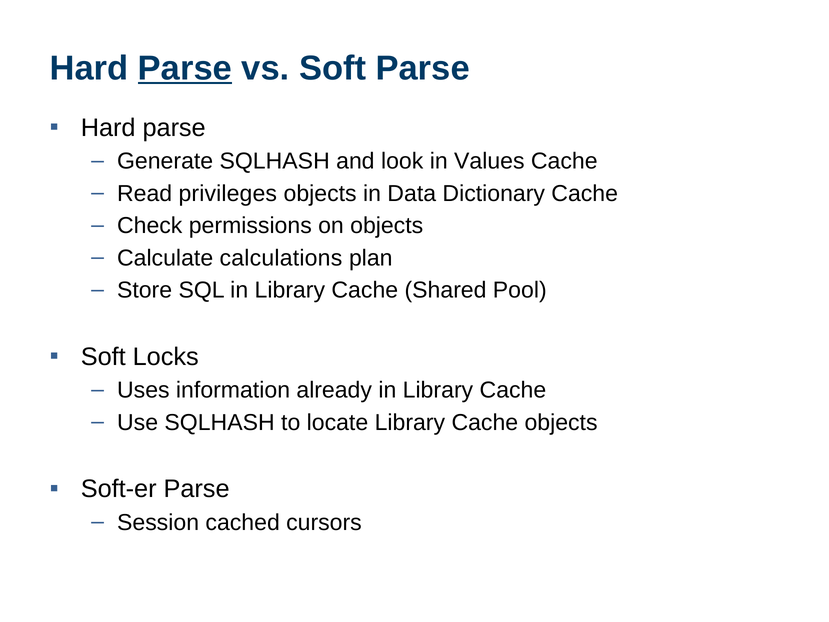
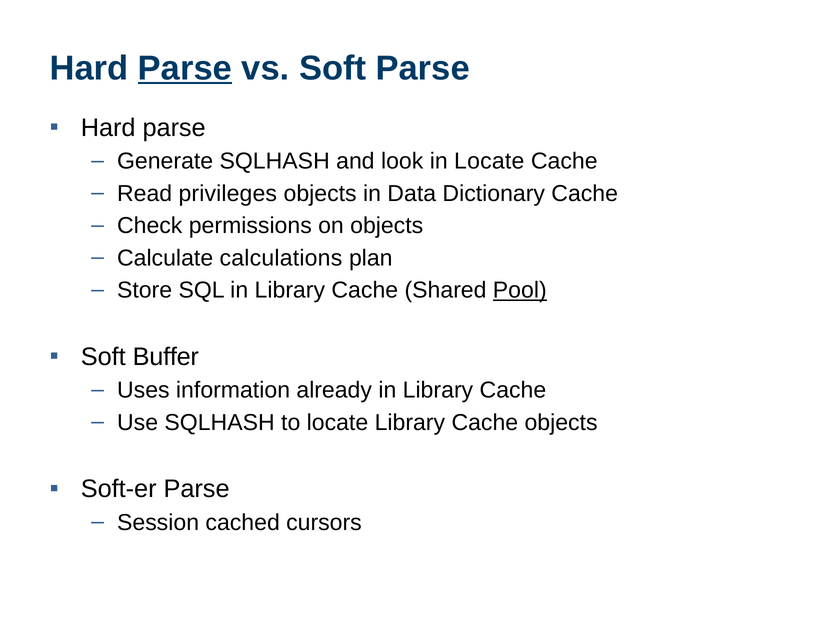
in Values: Values -> Locate
Pool underline: none -> present
Locks: Locks -> Buffer
